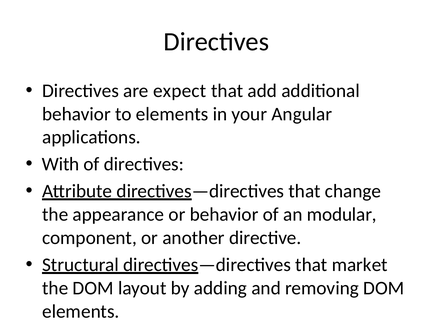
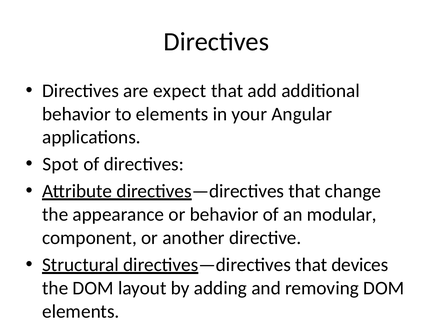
With: With -> Spot
market: market -> devices
